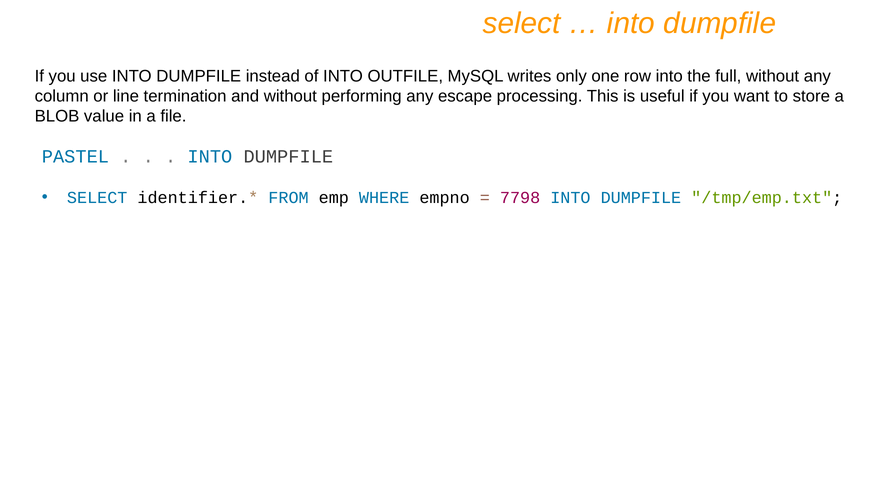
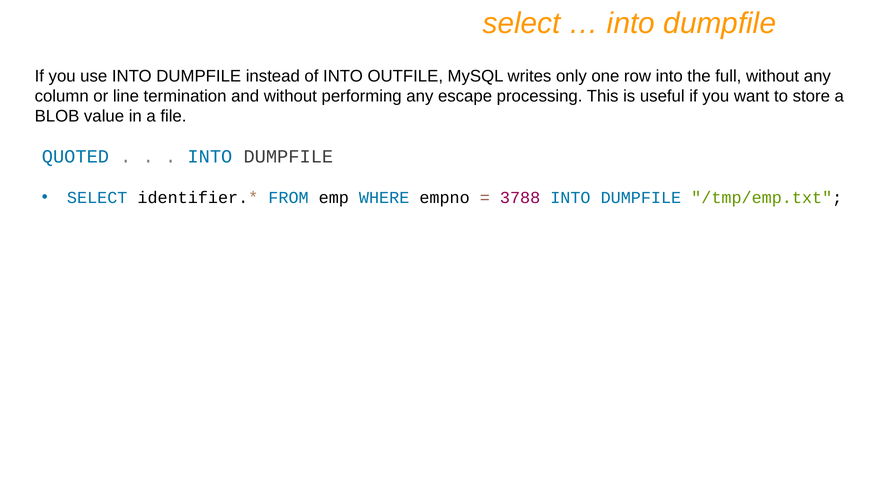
PASTEL: PASTEL -> QUOTED
7798: 7798 -> 3788
